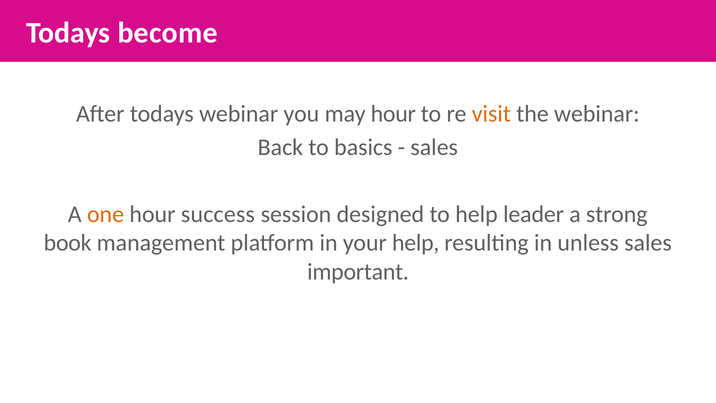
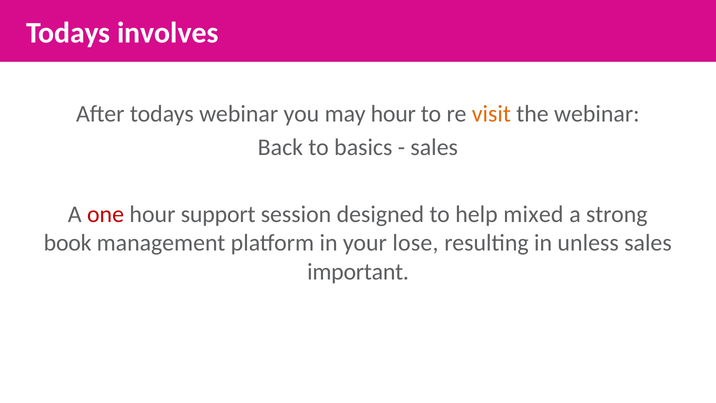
become: become -> involves
one colour: orange -> red
success: success -> support
leader: leader -> mixed
your help: help -> lose
